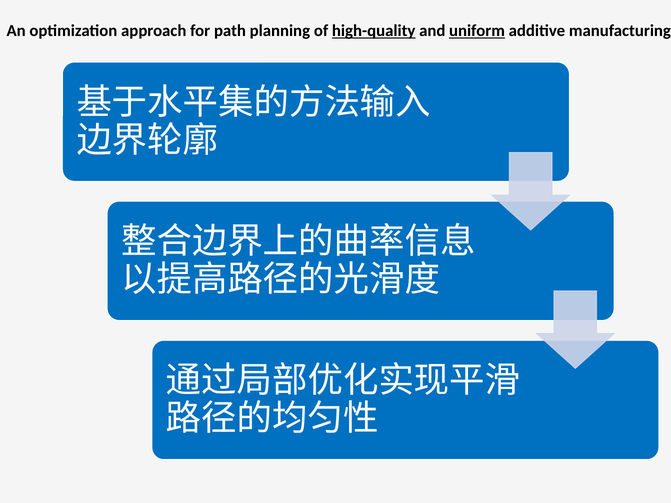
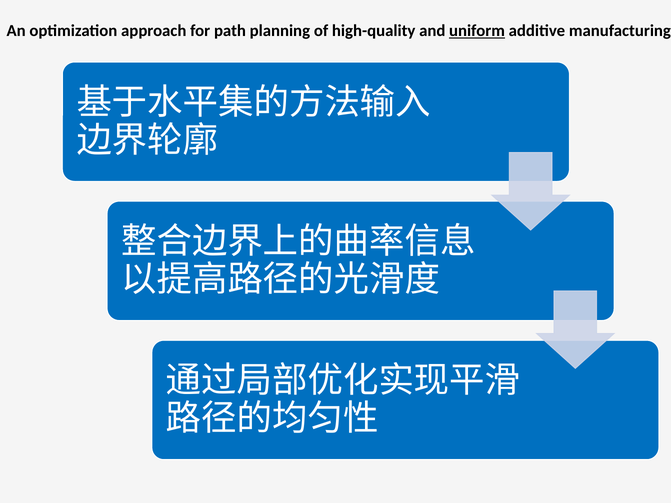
high-quality underline: present -> none
